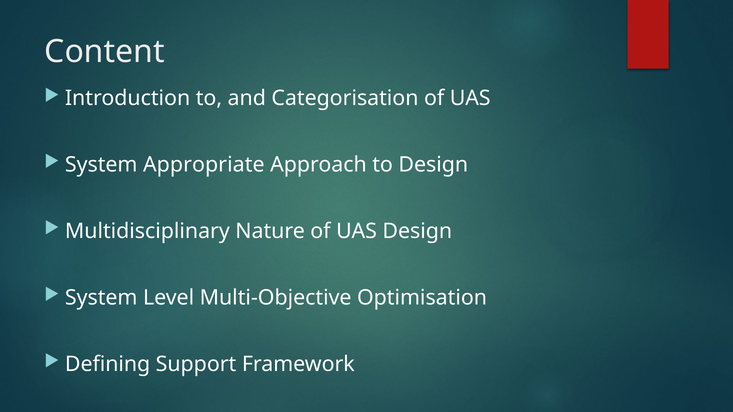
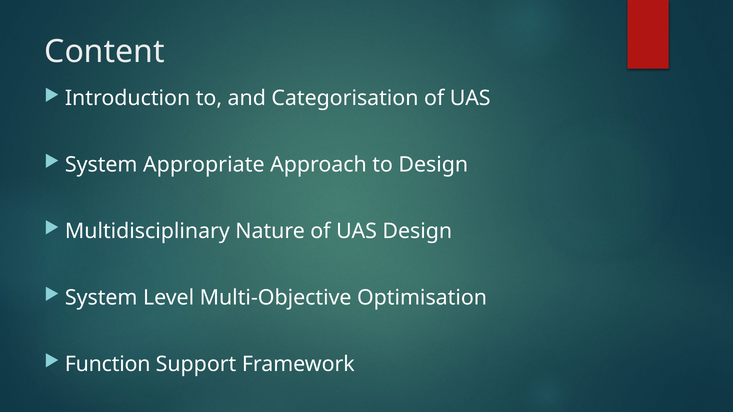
Defining: Defining -> Function
